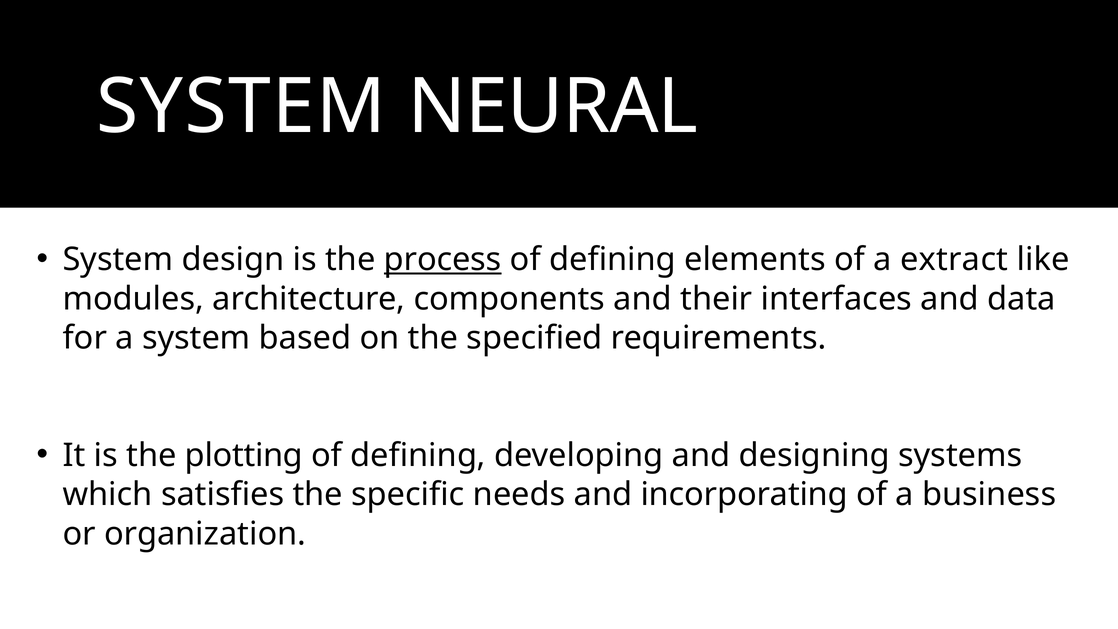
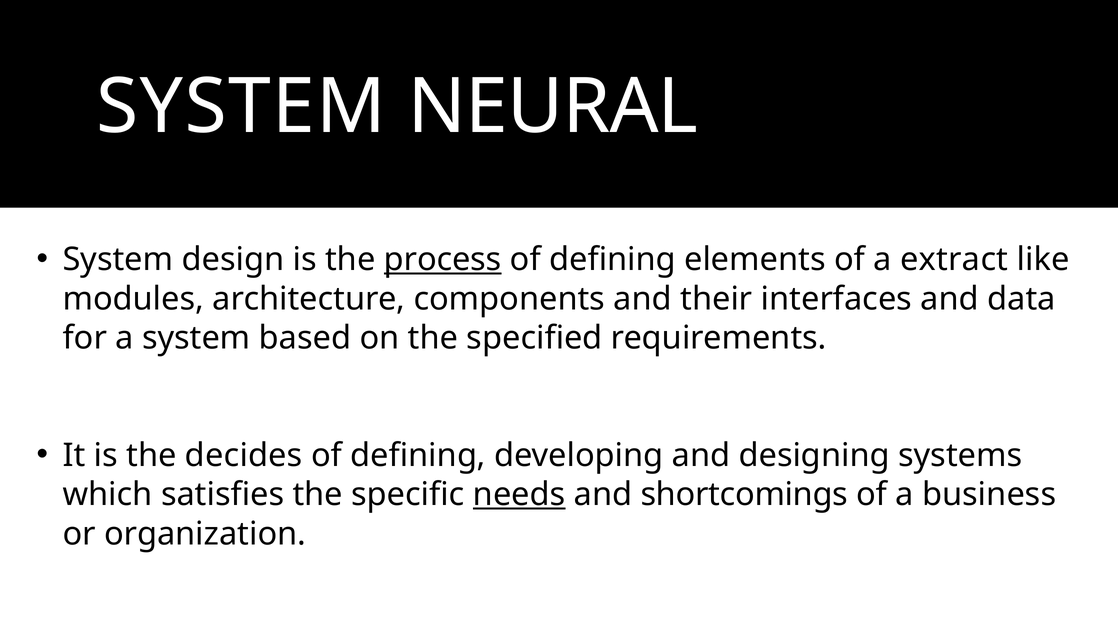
plotting: plotting -> decides
needs underline: none -> present
incorporating: incorporating -> shortcomings
